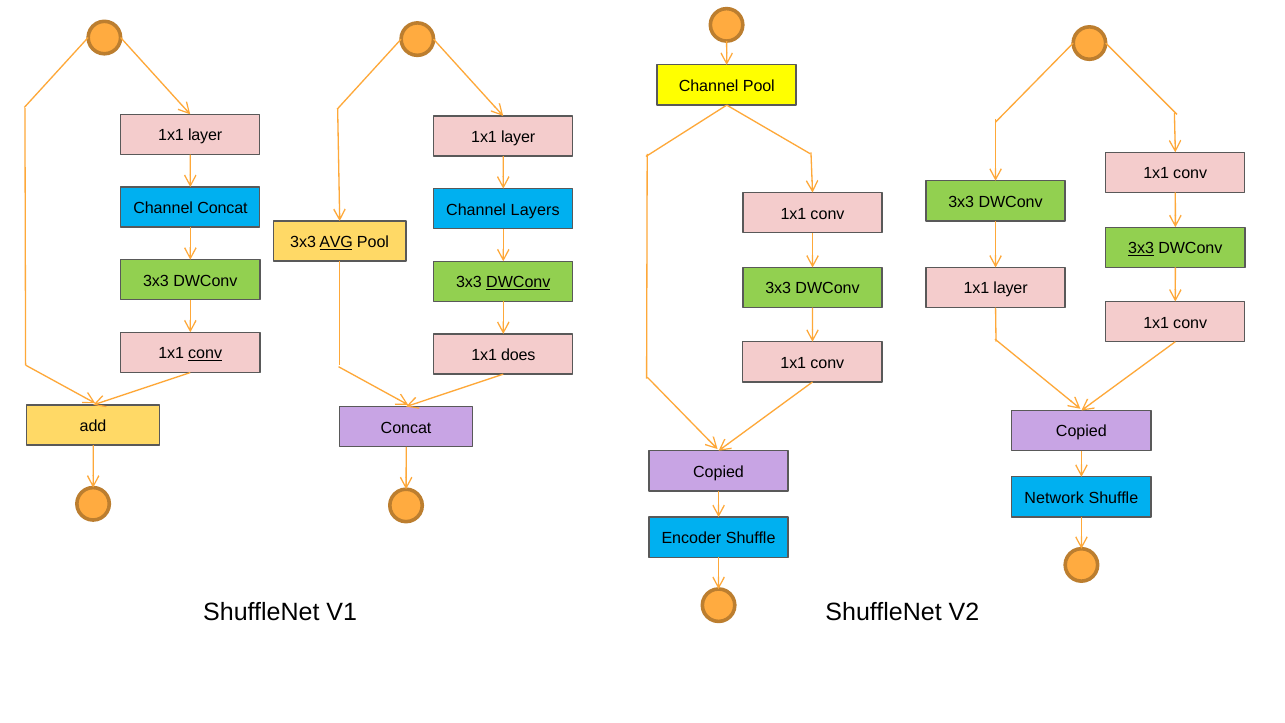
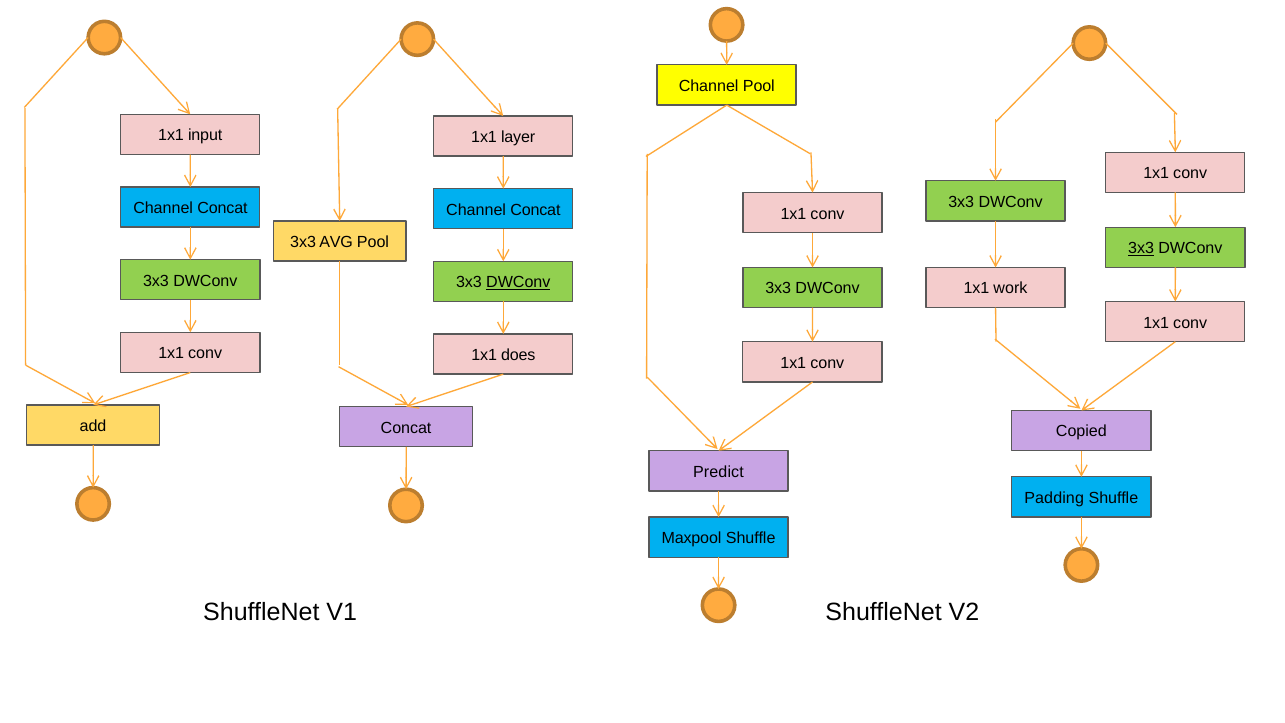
layer at (205, 136): layer -> input
Layers at (535, 210): Layers -> Concat
AVG underline: present -> none
layer at (1011, 289): layer -> work
conv at (205, 353) underline: present -> none
Copied at (719, 472): Copied -> Predict
Network: Network -> Padding
Encoder: Encoder -> Maxpool
